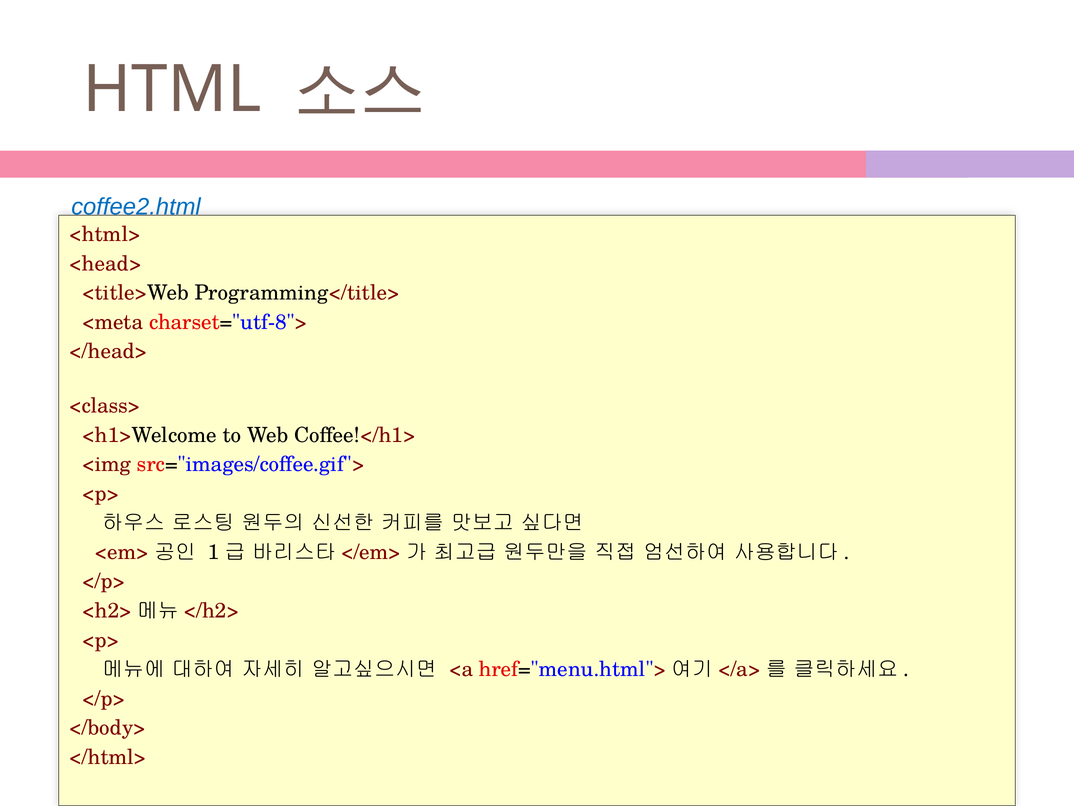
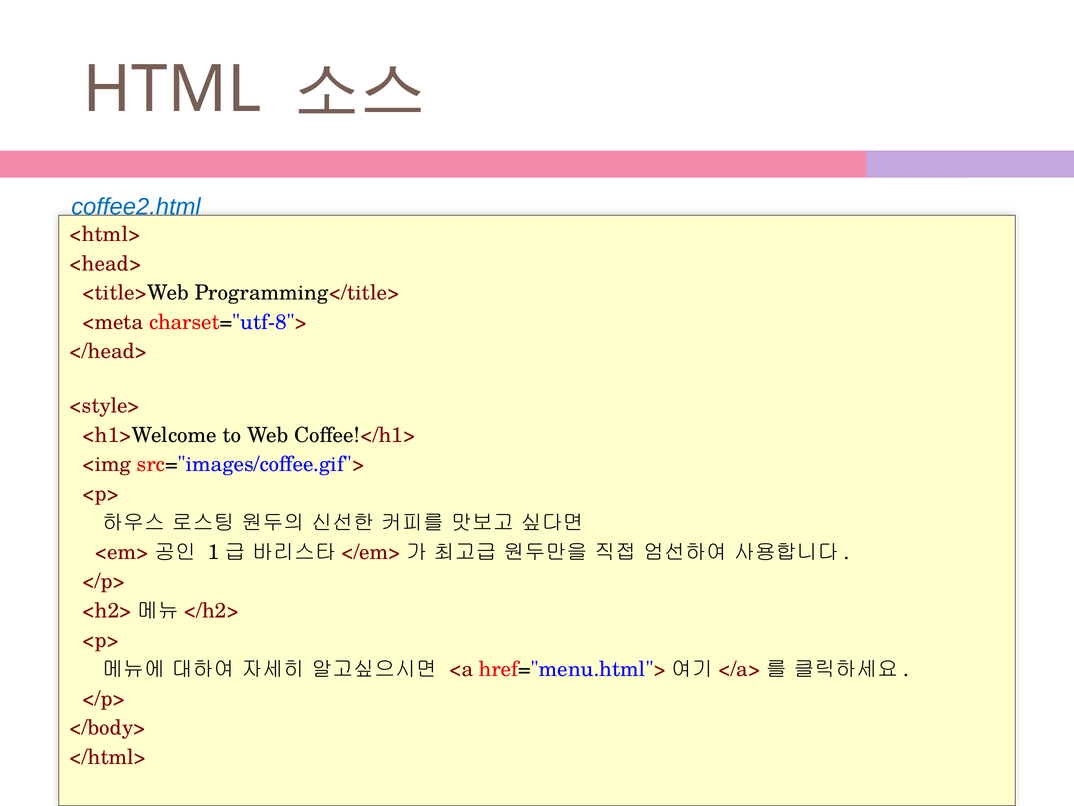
<class>: <class> -> <style>
